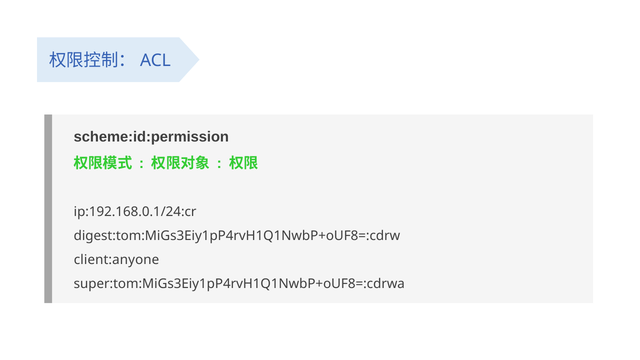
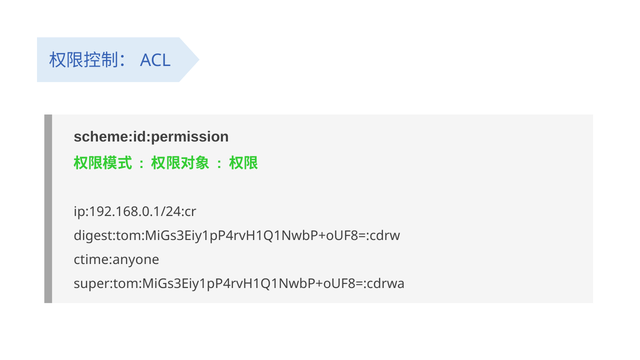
client:anyone: client:anyone -> ctime:anyone
